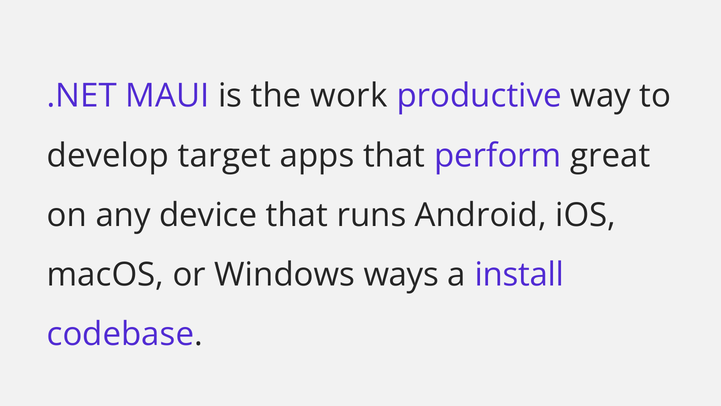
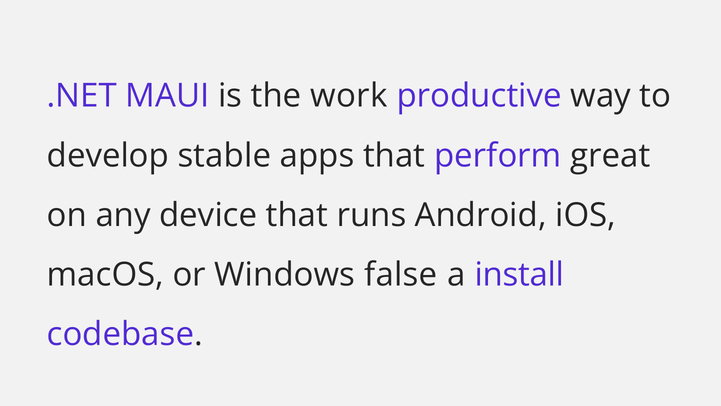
target: target -> stable
ways: ways -> false
